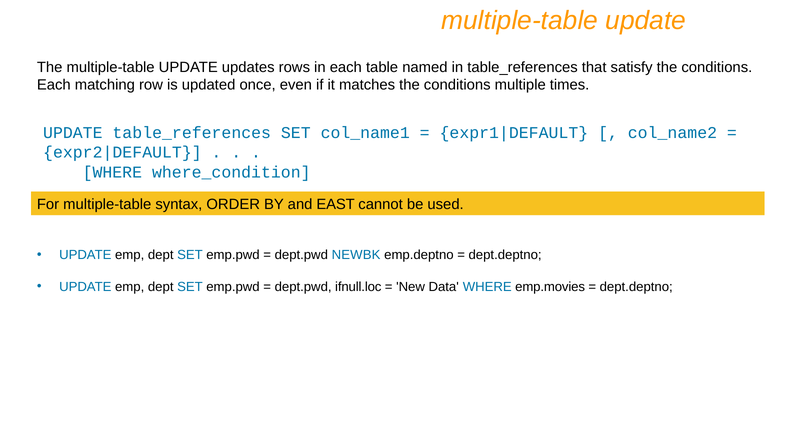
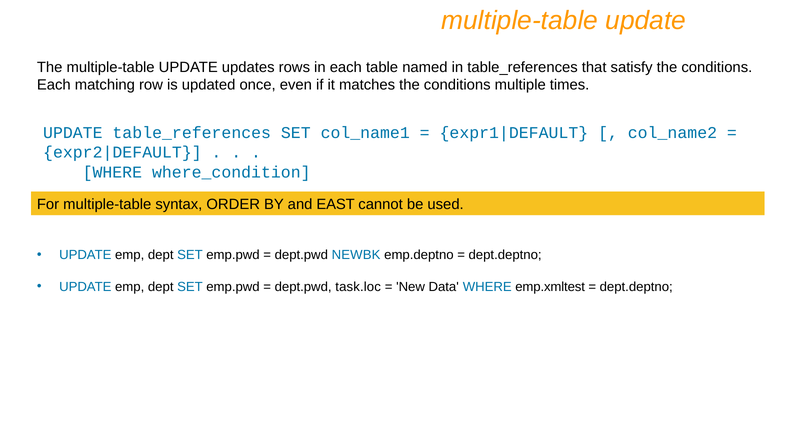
ifnull.loc: ifnull.loc -> task.loc
emp.movies: emp.movies -> emp.xmltest
